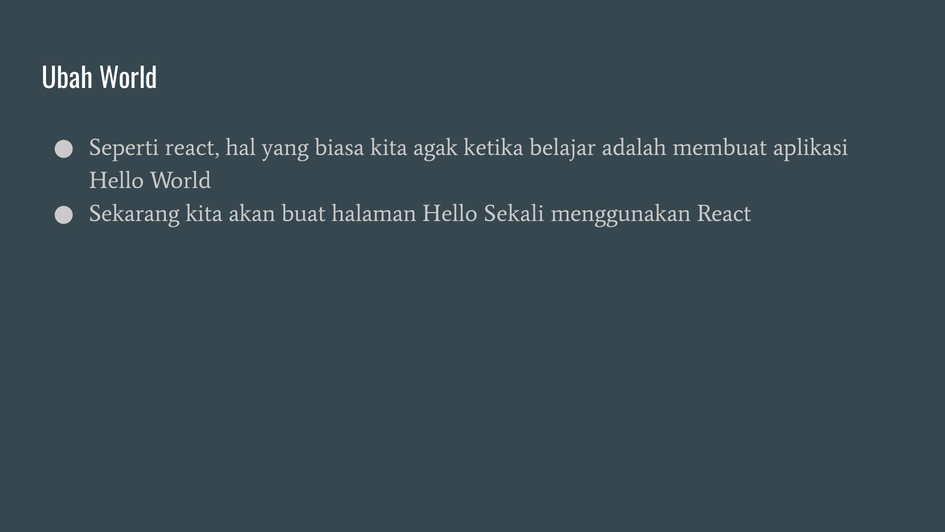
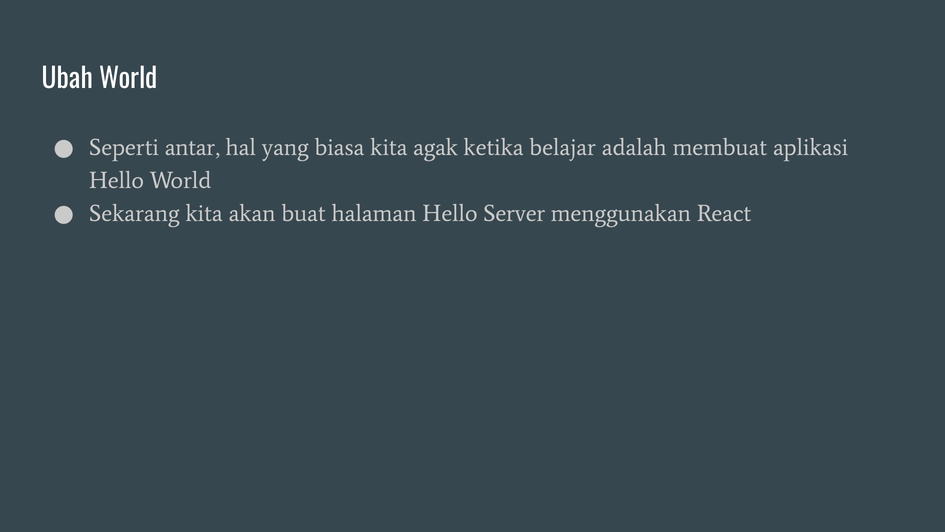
Seperti react: react -> antar
Sekali: Sekali -> Server
